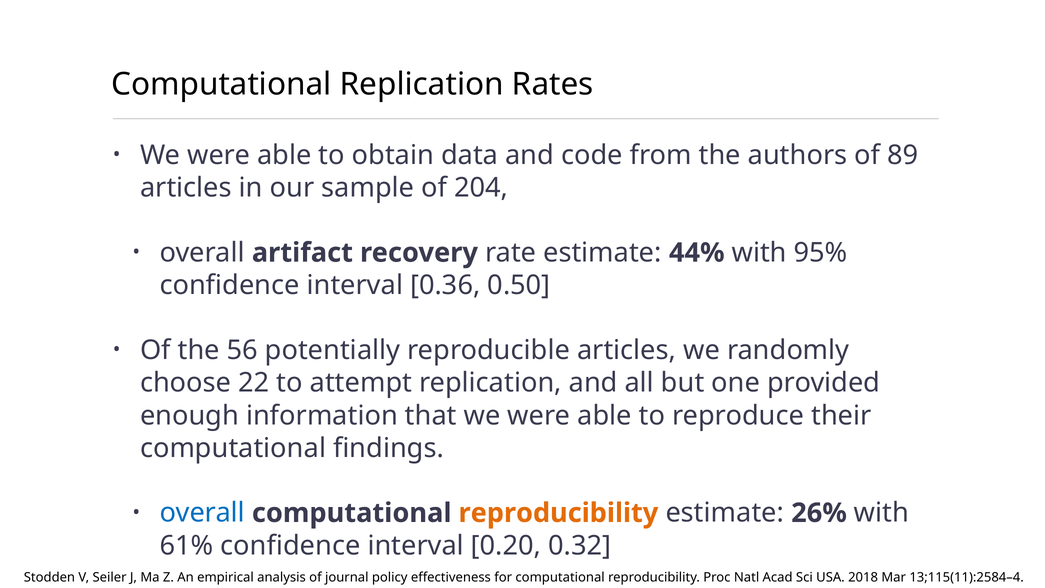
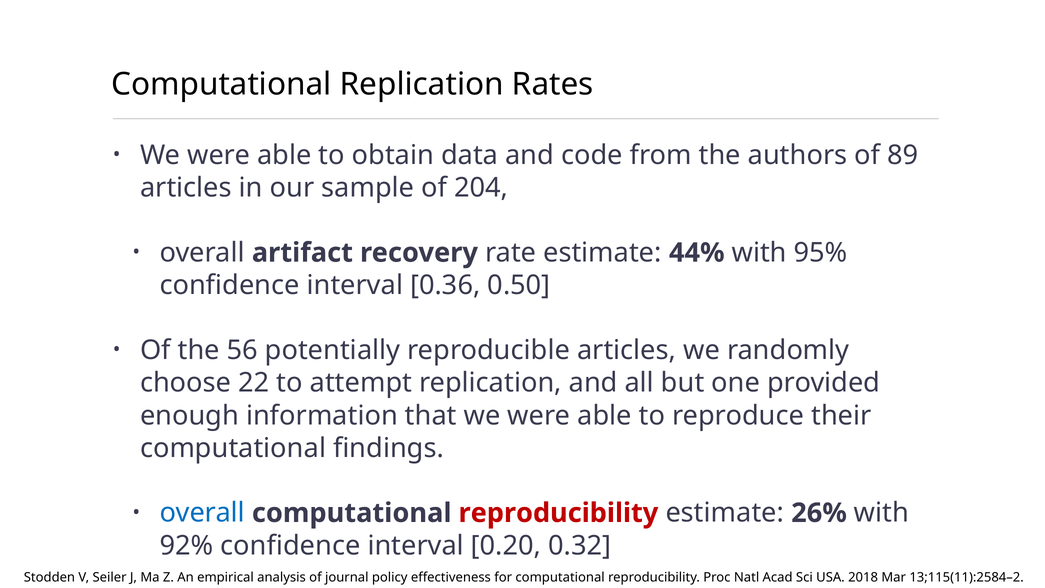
reproducibility at (558, 513) colour: orange -> red
61%: 61% -> 92%
13;115(11):2584–4: 13;115(11):2584–4 -> 13;115(11):2584–2
